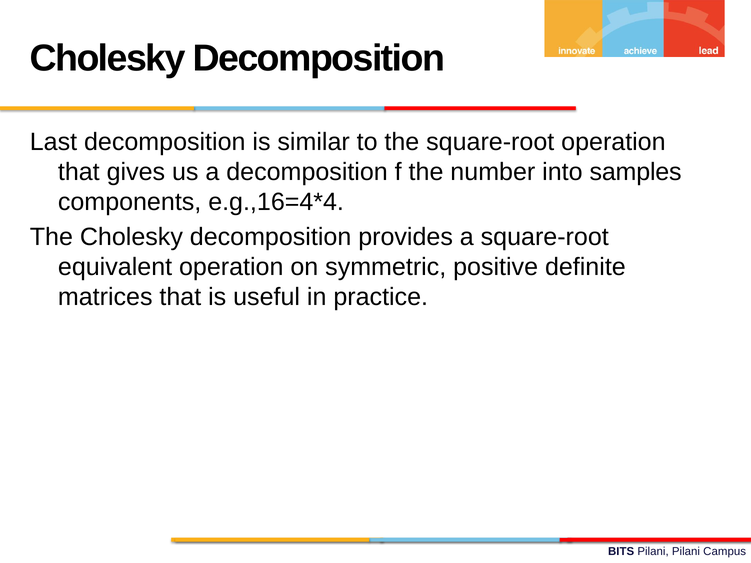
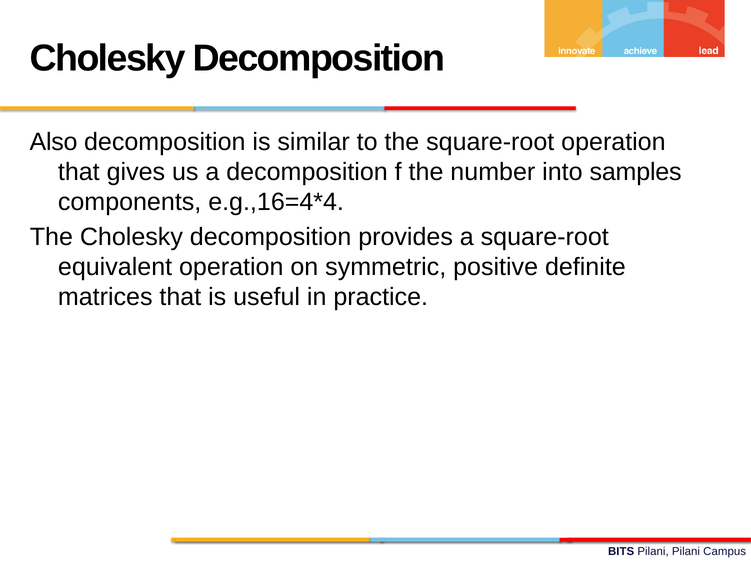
Last: Last -> Also
